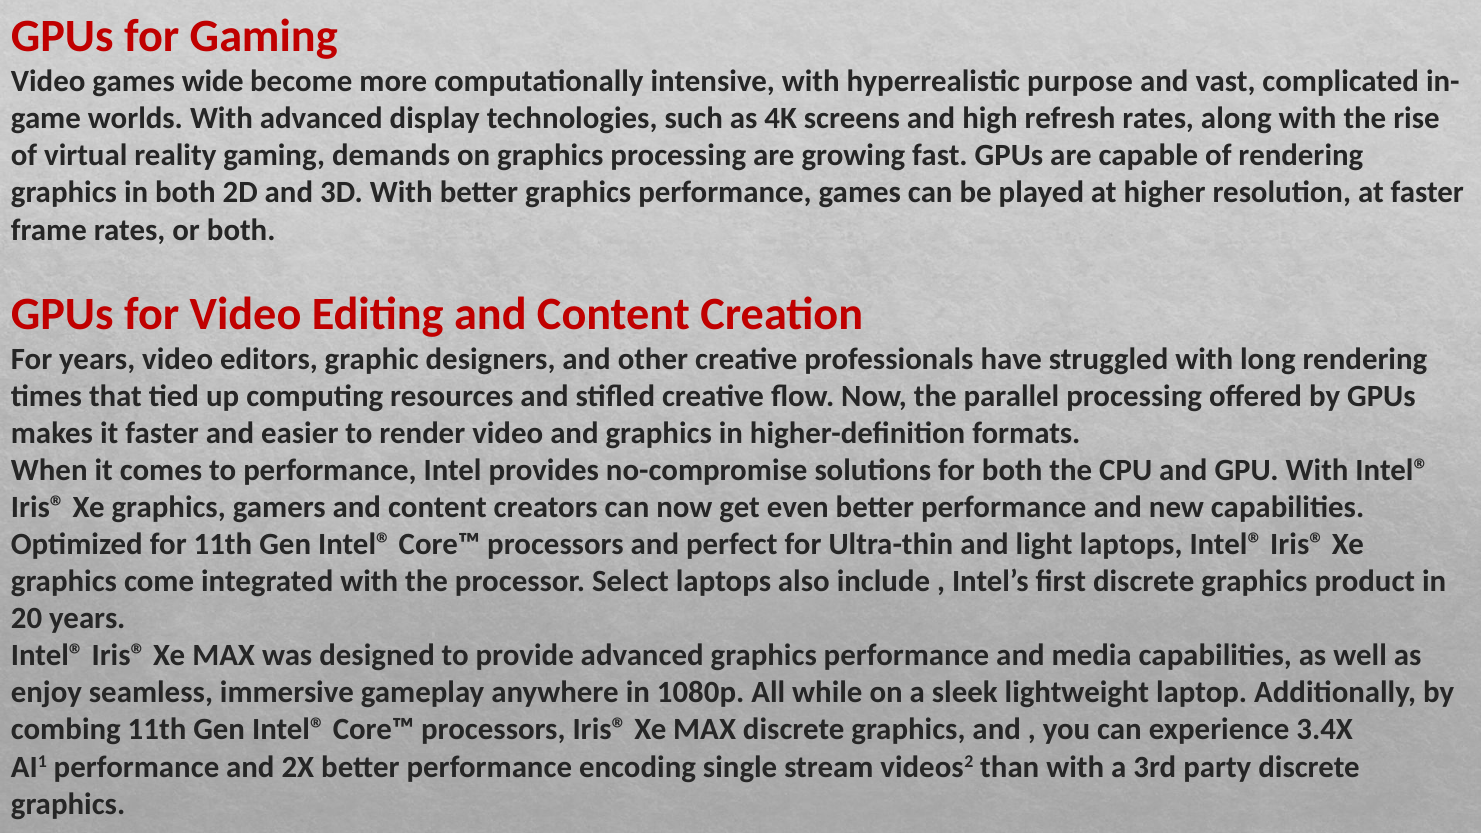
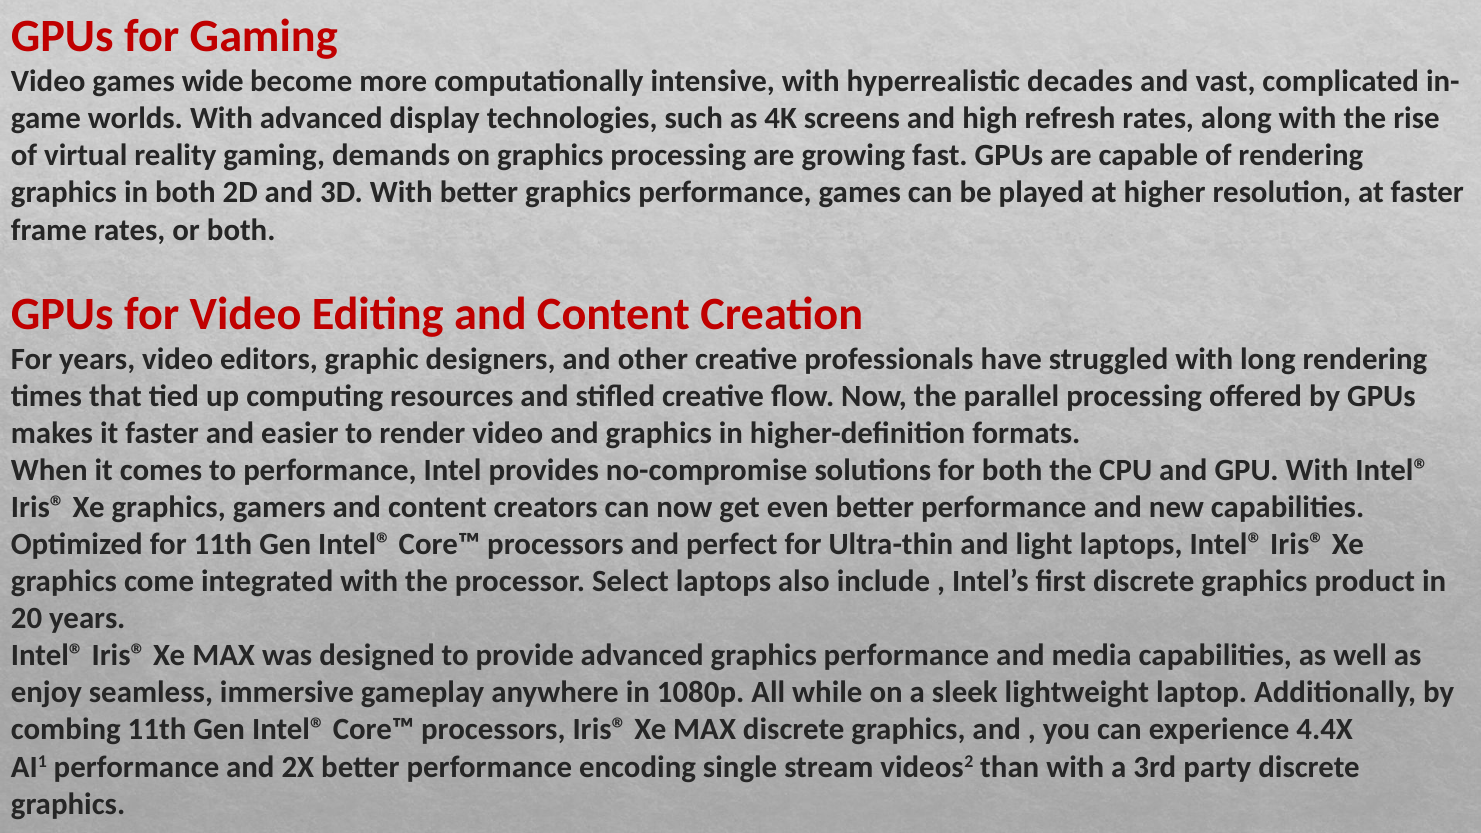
purpose: purpose -> decades
3.4X: 3.4X -> 4.4X
